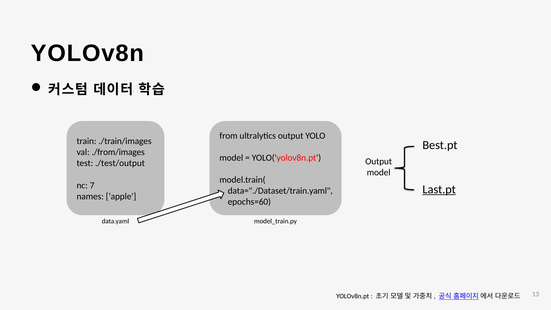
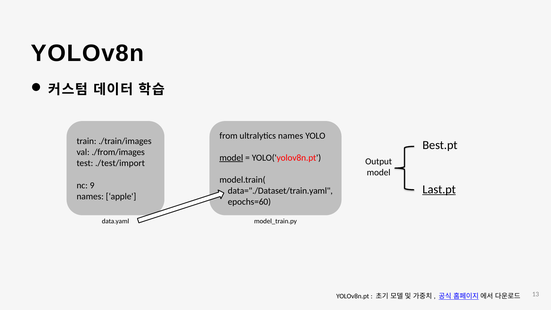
ultralytics output: output -> names
model at (231, 158) underline: none -> present
./test/output: ./test/output -> ./test/import
7: 7 -> 9
